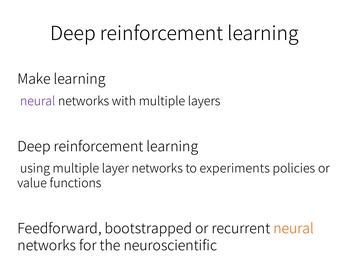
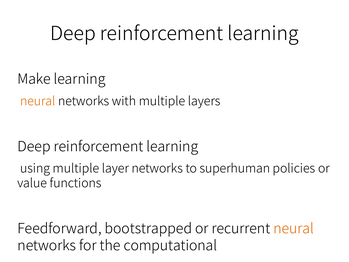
neural at (38, 101) colour: purple -> orange
experiments: experiments -> superhuman
neuroscientific: neuroscientific -> computational
